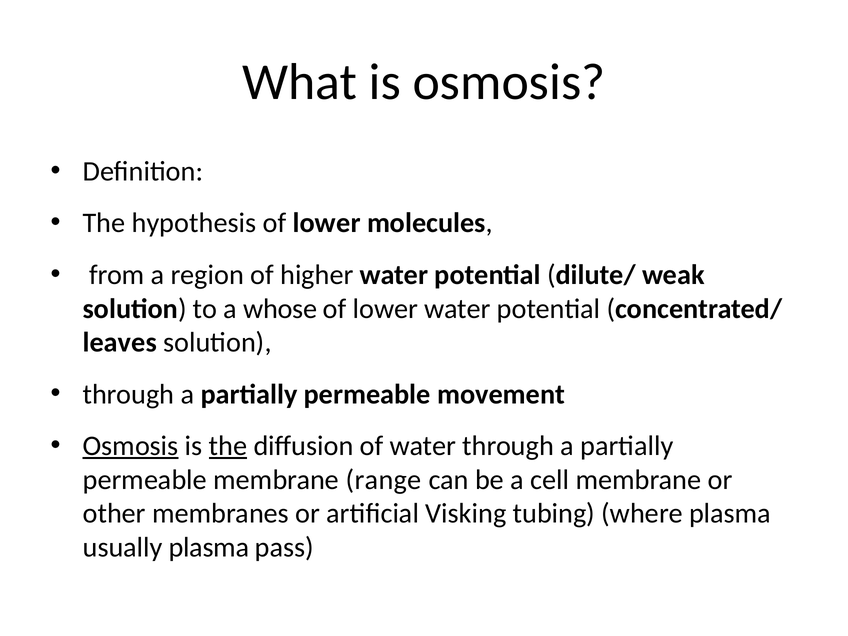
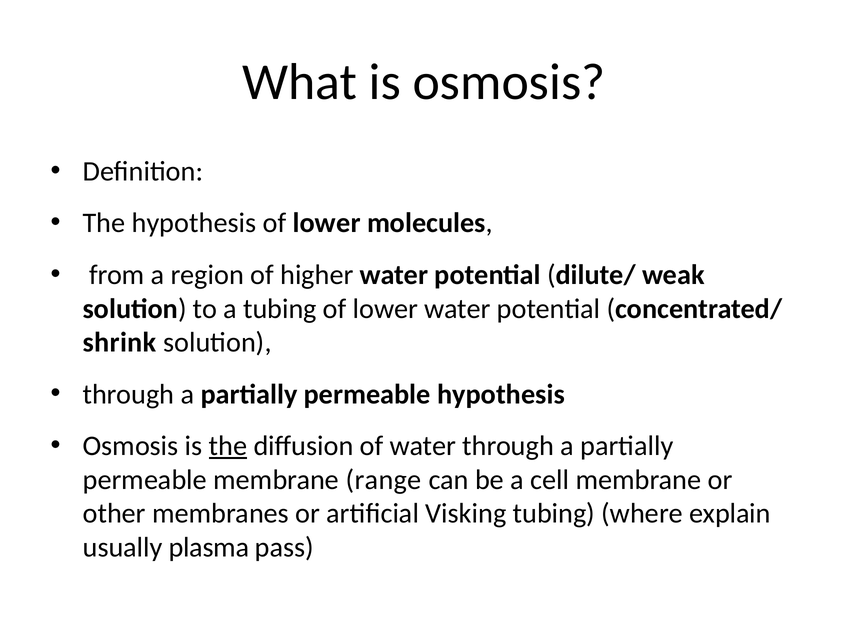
a whose: whose -> tubing
leaves: leaves -> shrink
permeable movement: movement -> hypothesis
Osmosis at (131, 446) underline: present -> none
where plasma: plasma -> explain
